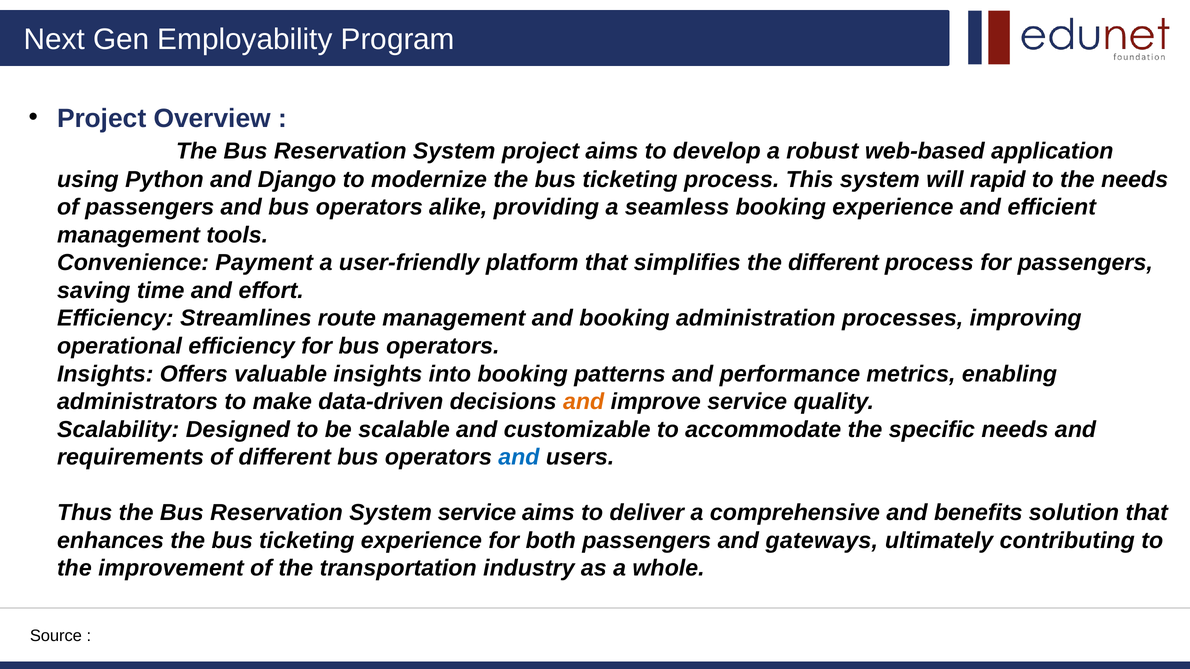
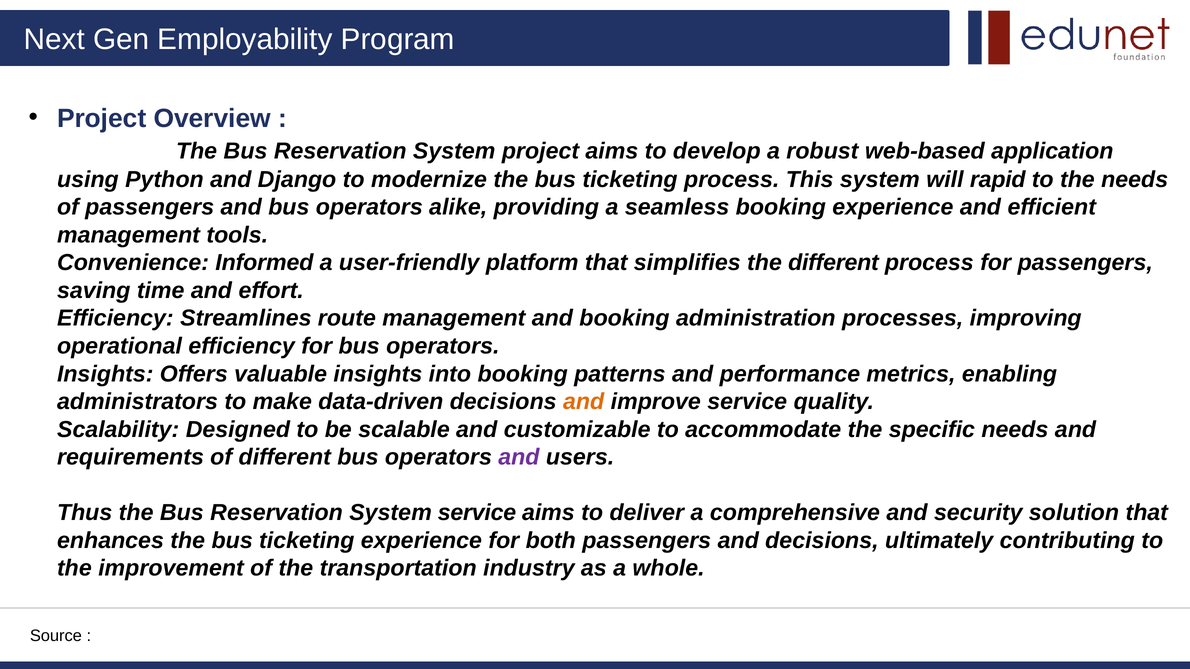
Payment: Payment -> Informed
and at (519, 457) colour: blue -> purple
benefits: benefits -> security
and gateways: gateways -> decisions
